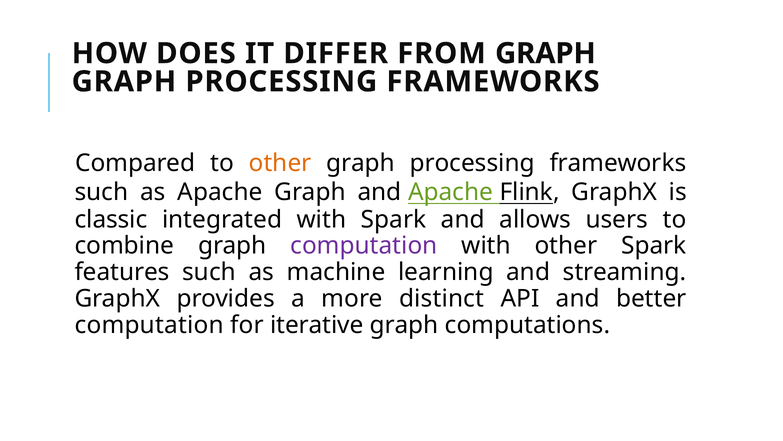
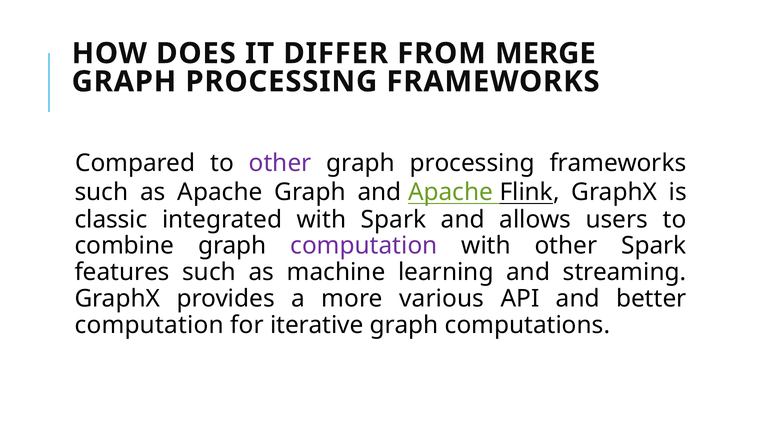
FROM GRAPH: GRAPH -> MERGE
other at (280, 163) colour: orange -> purple
distinct: distinct -> various
